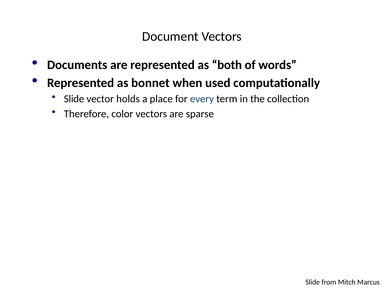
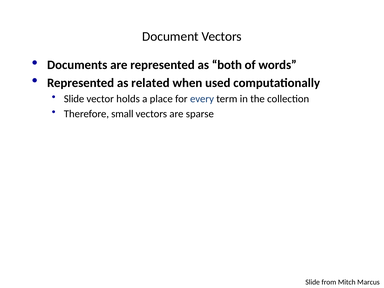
bonnet: bonnet -> related
color: color -> small
